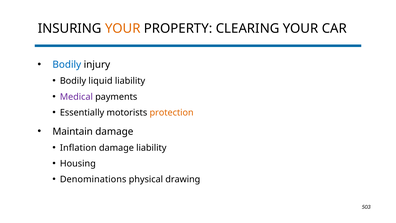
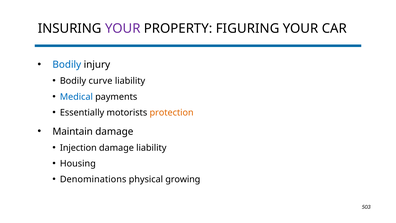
YOUR at (123, 28) colour: orange -> purple
CLEARING: CLEARING -> FIGURING
liquid: liquid -> curve
Medical colour: purple -> blue
Inflation: Inflation -> Injection
drawing: drawing -> growing
